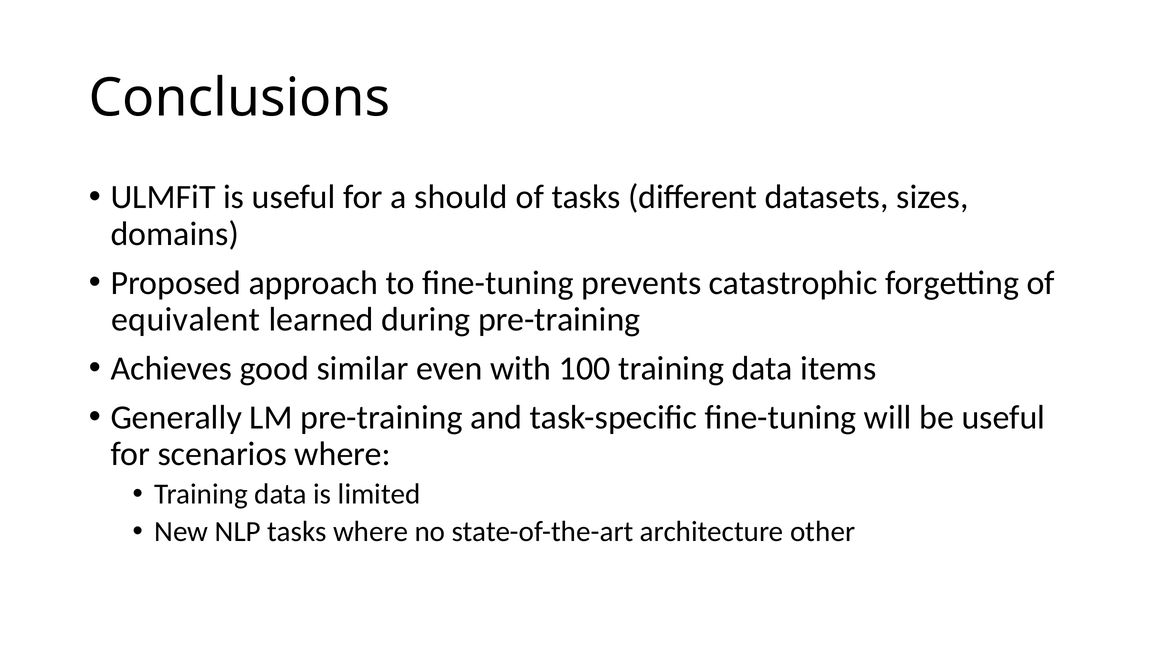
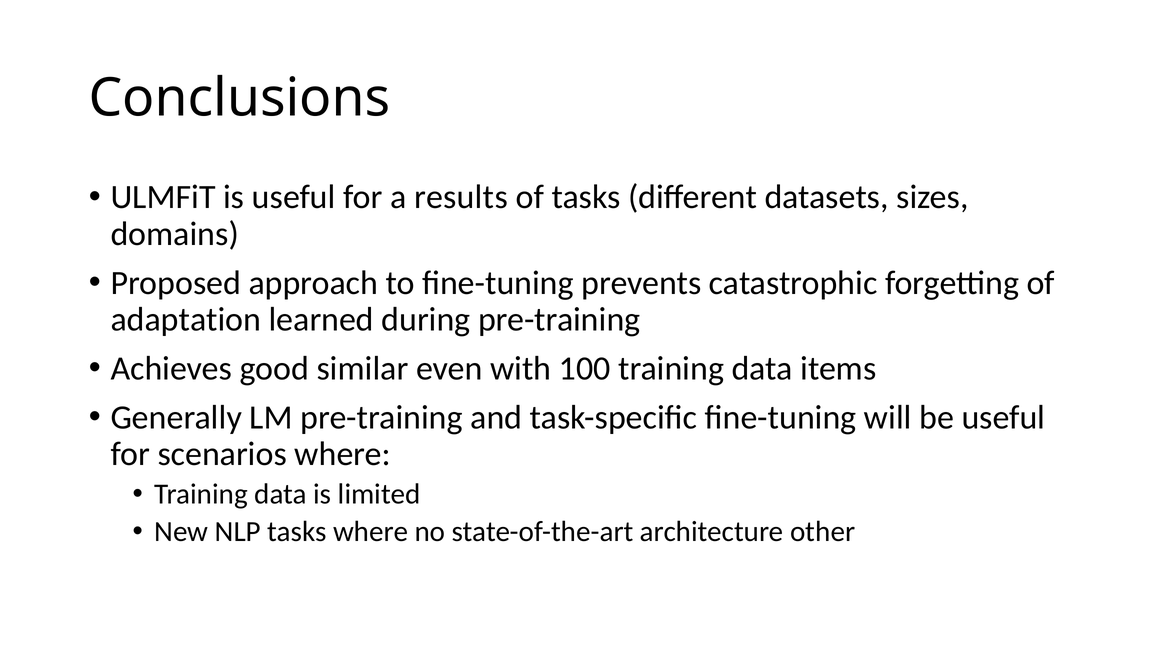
should: should -> results
equivalent: equivalent -> adaptation
